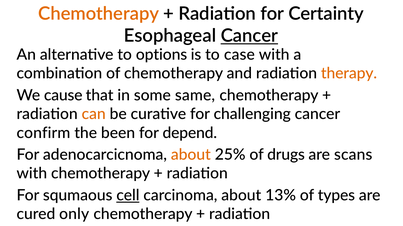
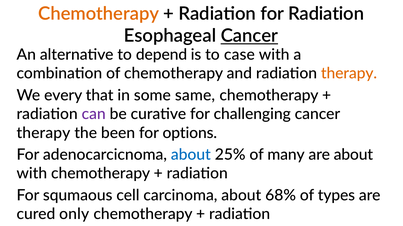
for Certainty: Certainty -> Radiation
options: options -> depend
cause: cause -> every
can colour: orange -> purple
confirm at (43, 133): confirm -> therapy
depend: depend -> options
about at (191, 155) colour: orange -> blue
drugs: drugs -> many
are scans: scans -> about
cell underline: present -> none
13%: 13% -> 68%
